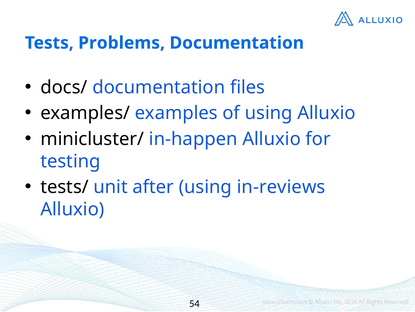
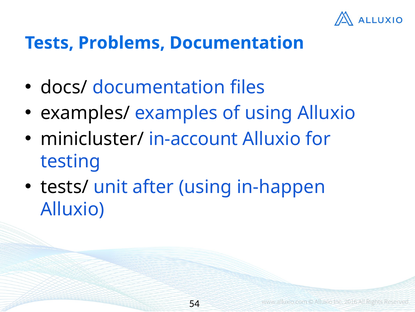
in-happen: in-happen -> in-account
in-reviews: in-reviews -> in-happen
